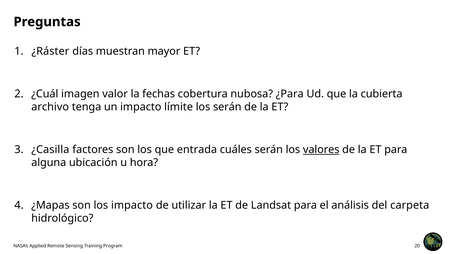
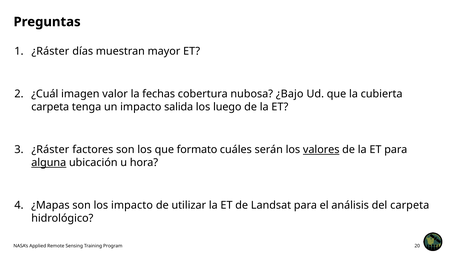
¿Para: ¿Para -> ¿Bajo
archivo at (50, 107): archivo -> carpeta
límite: límite -> salida
los serán: serán -> luego
¿Casilla at (50, 150): ¿Casilla -> ¿Ráster
entrada: entrada -> formato
alguna underline: none -> present
